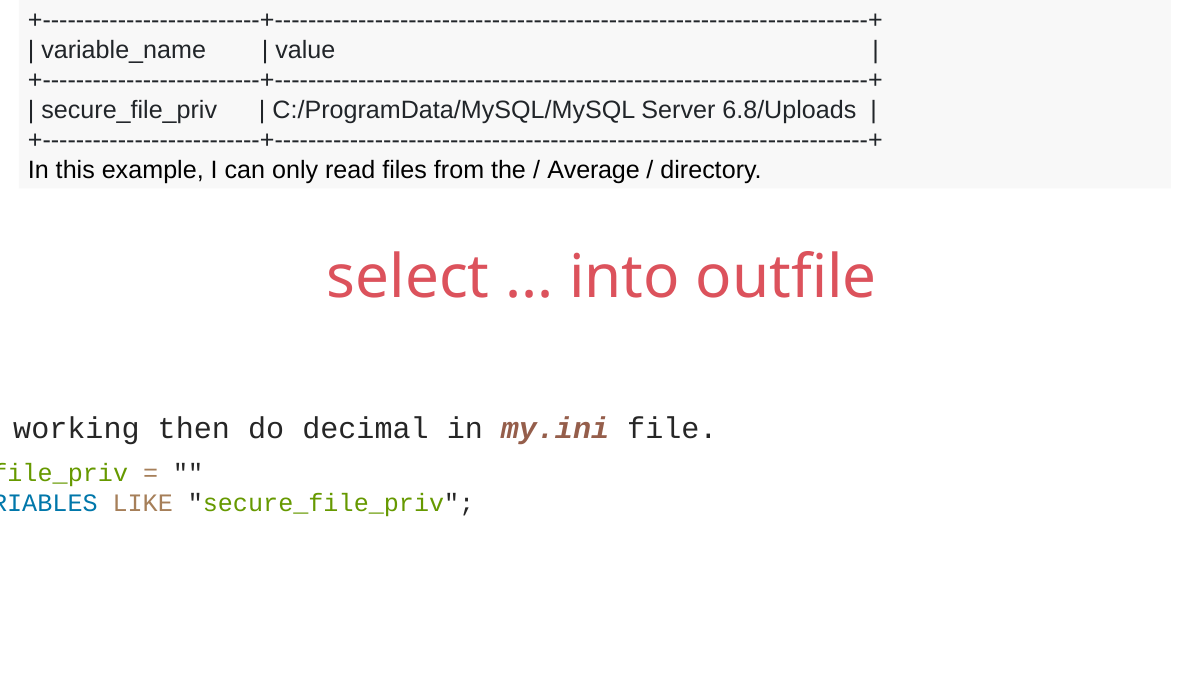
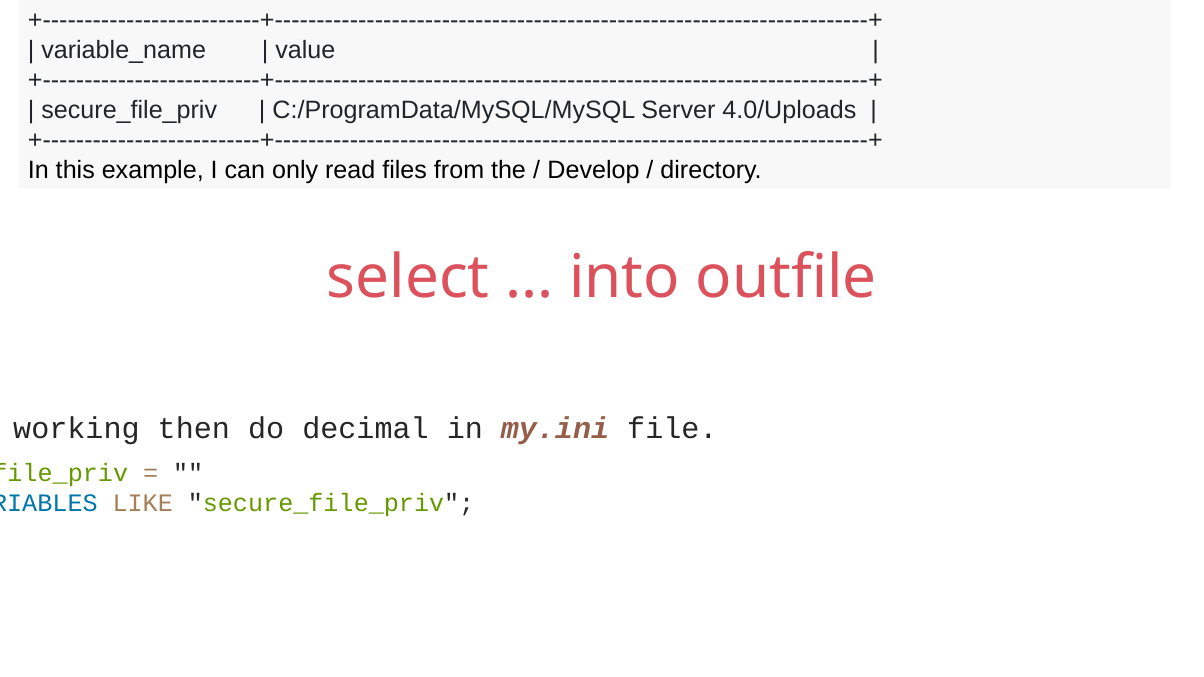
6.8/Uploads: 6.8/Uploads -> 4.0/Uploads
Average: Average -> Develop
